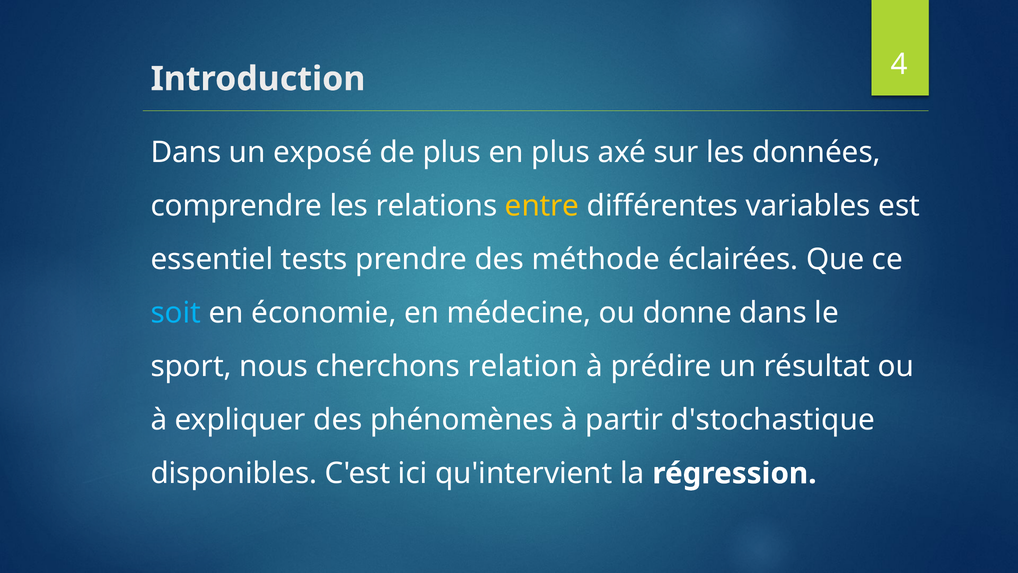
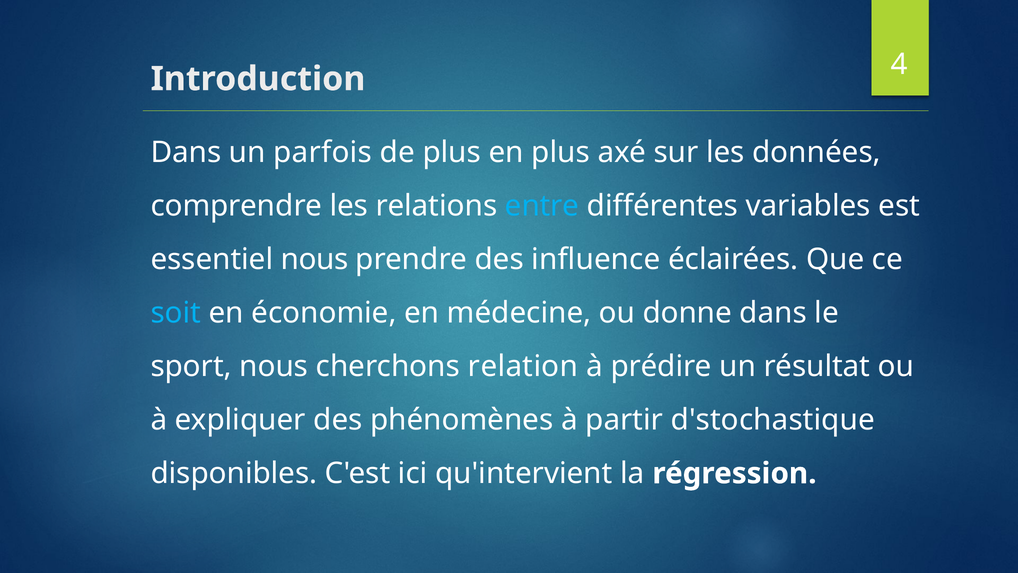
exposé: exposé -> parfois
entre colour: yellow -> light blue
essentiel tests: tests -> nous
méthode: méthode -> influence
